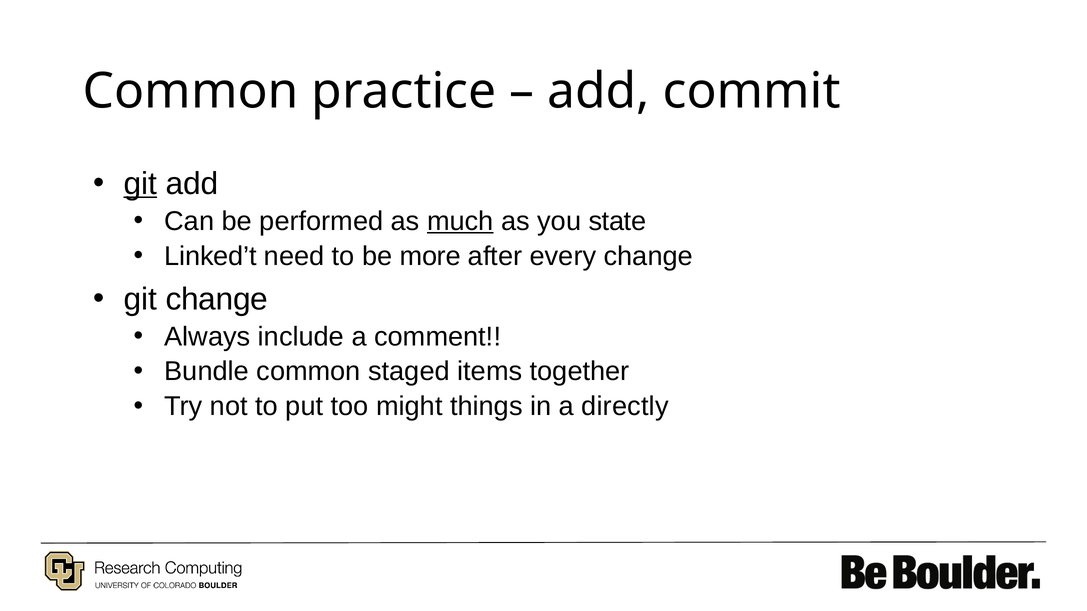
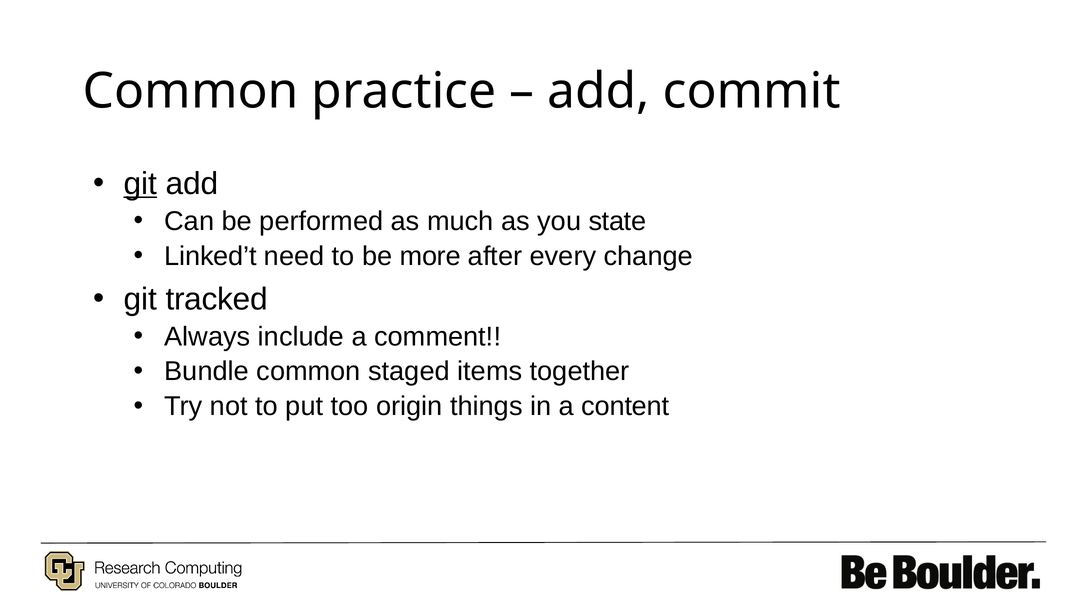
much underline: present -> none
git change: change -> tracked
might: might -> origin
directly: directly -> content
